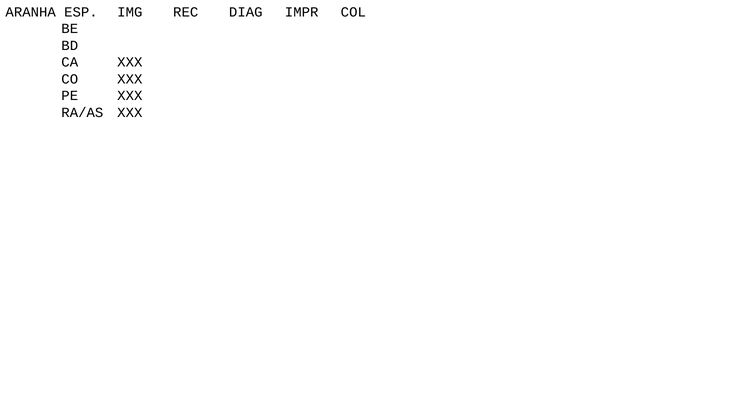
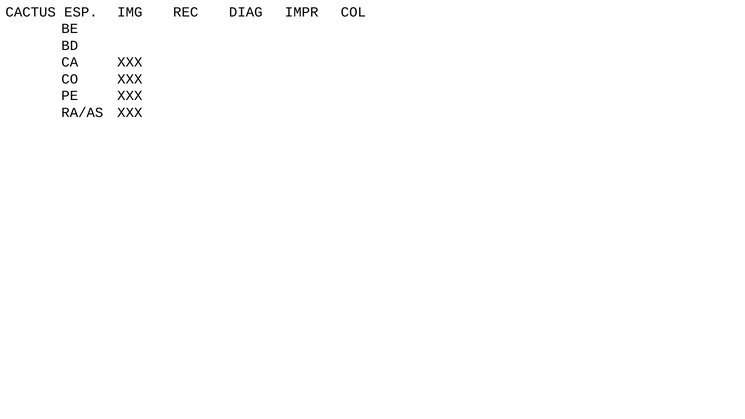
ARANHA: ARANHA -> CACTUS
